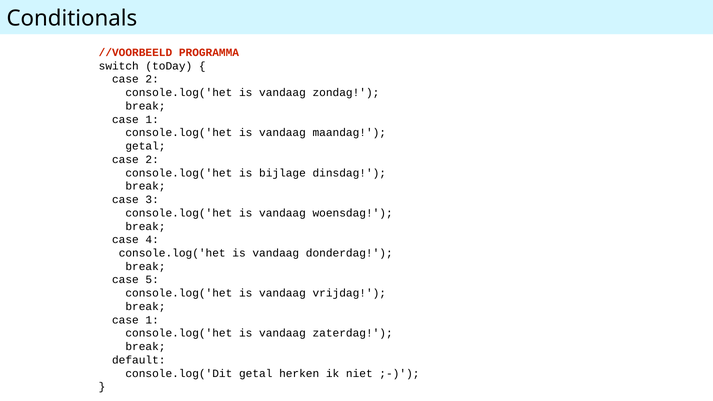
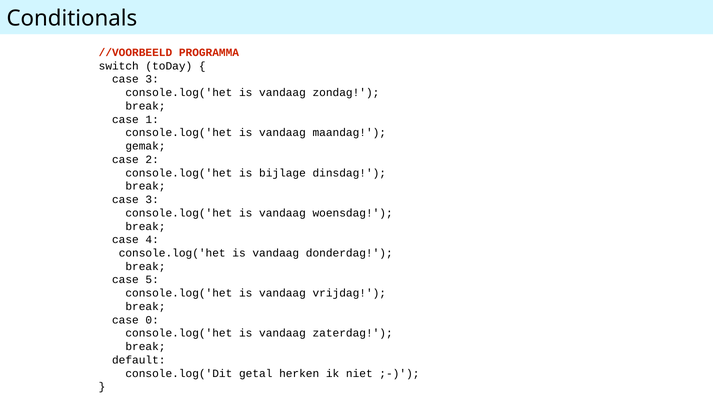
2 at (152, 79): 2 -> 3
getal at (145, 146): getal -> gemak
1 at (152, 320): 1 -> 0
